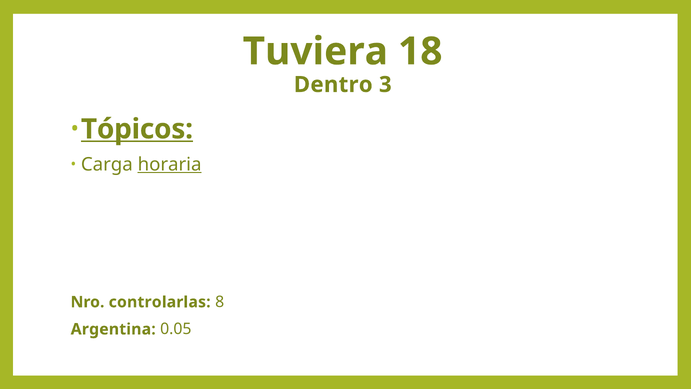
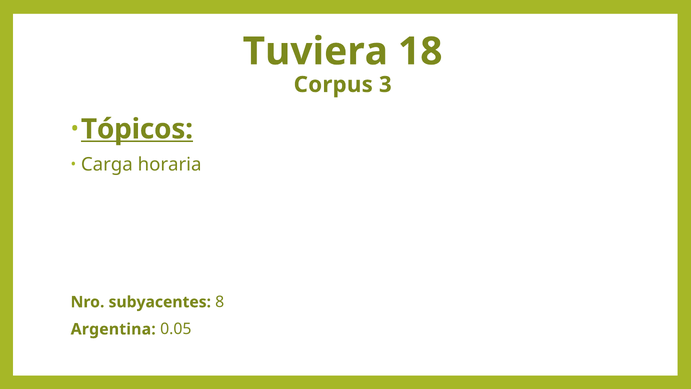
Dentro: Dentro -> Corpus
horaria underline: present -> none
controlarlas: controlarlas -> subyacentes
